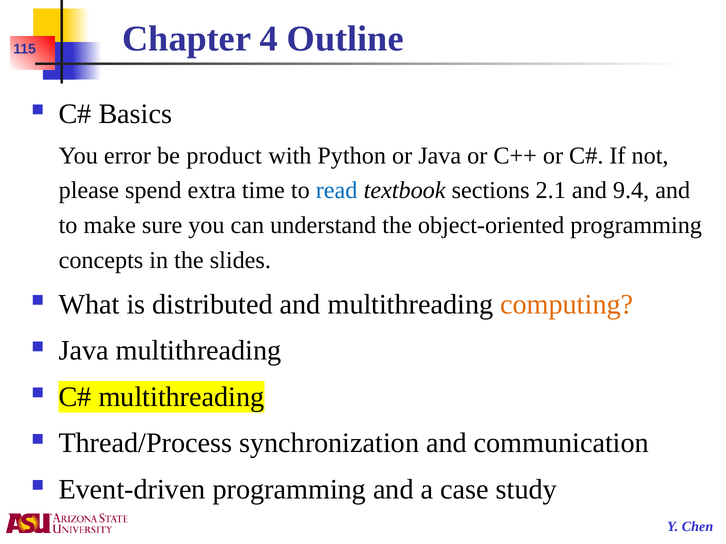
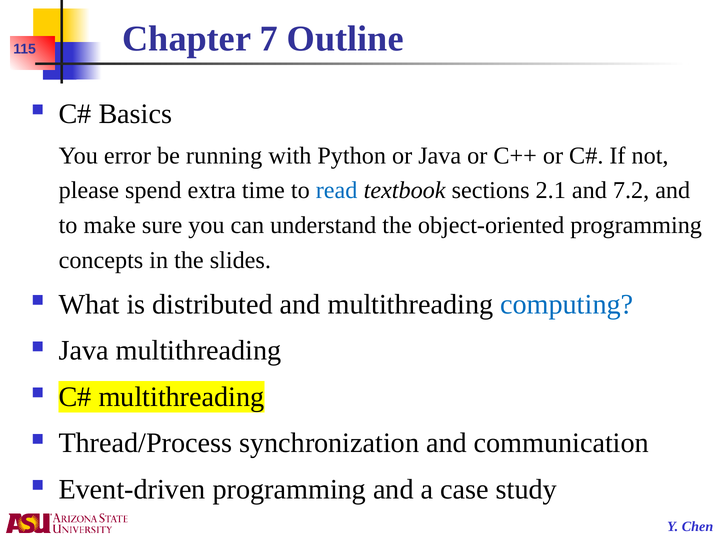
4: 4 -> 7
product: product -> running
9.4: 9.4 -> 7.2
computing colour: orange -> blue
